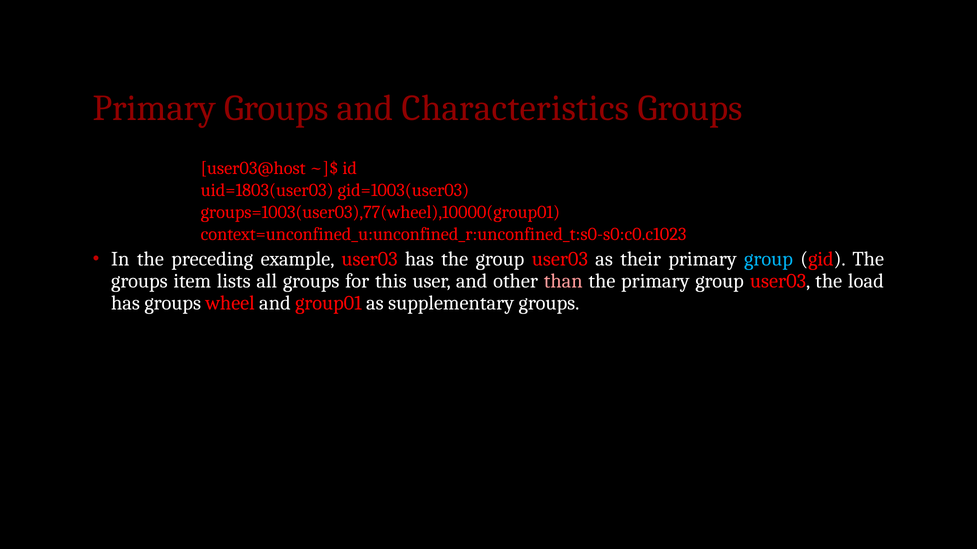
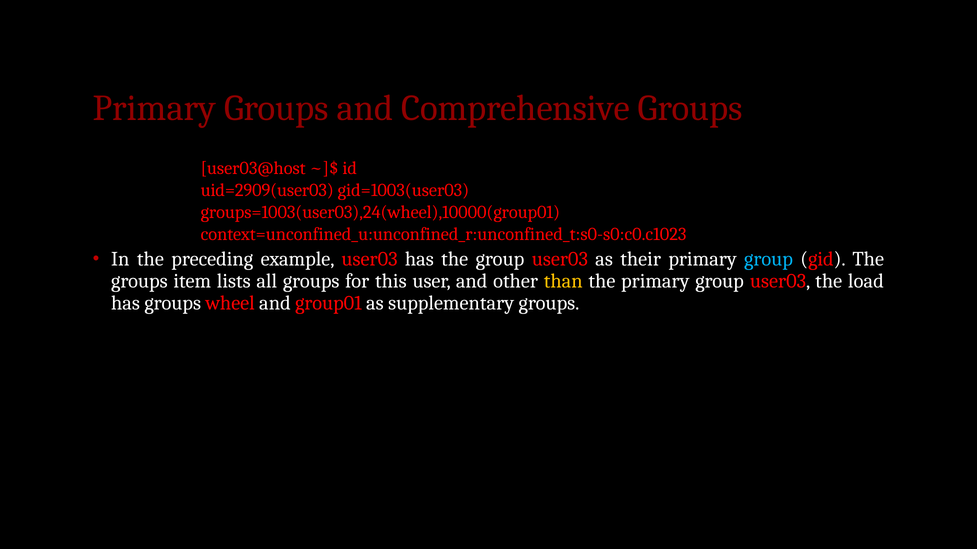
Characteristics: Characteristics -> Comprehensive
uid=1803(user03: uid=1803(user03 -> uid=2909(user03
groups=1003(user03),77(wheel),10000(group01: groups=1003(user03),77(wheel),10000(group01 -> groups=1003(user03),24(wheel),10000(group01
than colour: pink -> yellow
